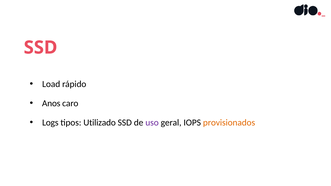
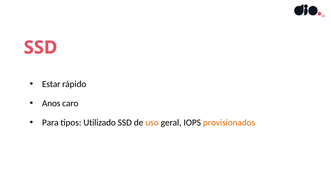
Load: Load -> Estar
Logs: Logs -> Para
uso colour: purple -> orange
